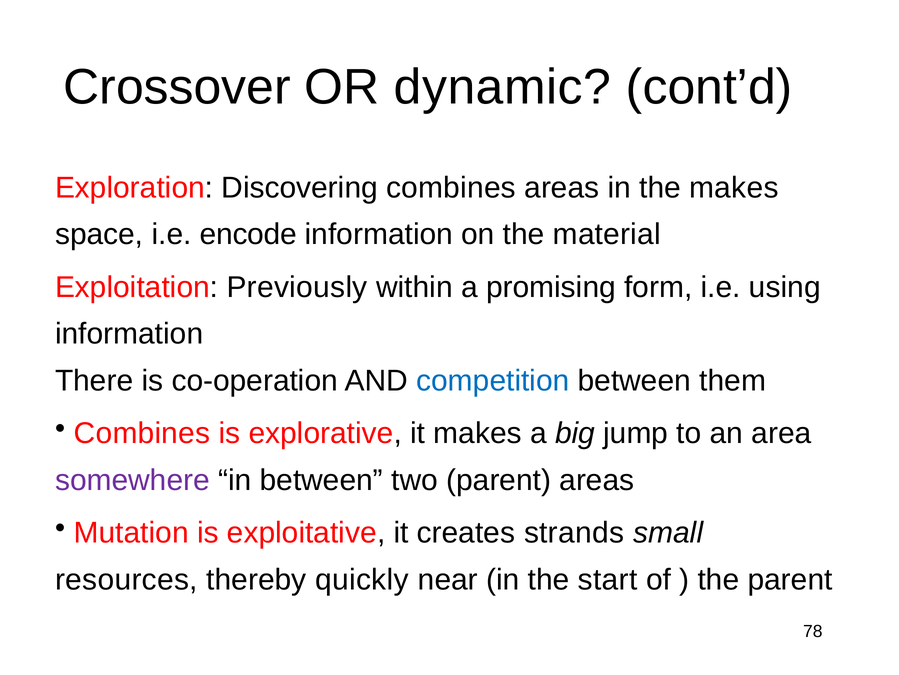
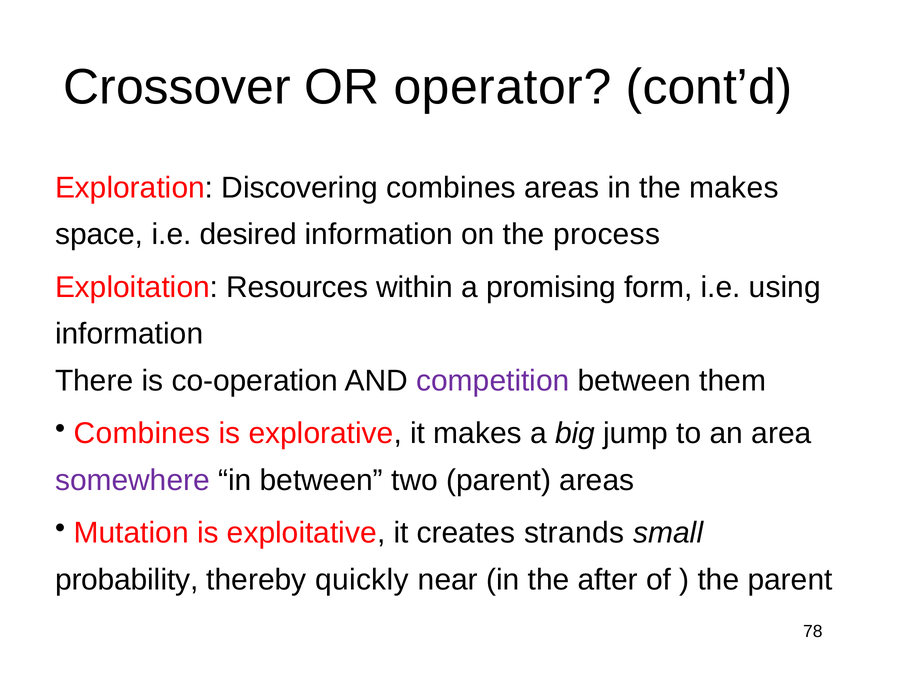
dynamic: dynamic -> operator
encode: encode -> desired
material: material -> process
Previously: Previously -> Resources
competition colour: blue -> purple
resources: resources -> probability
start: start -> after
